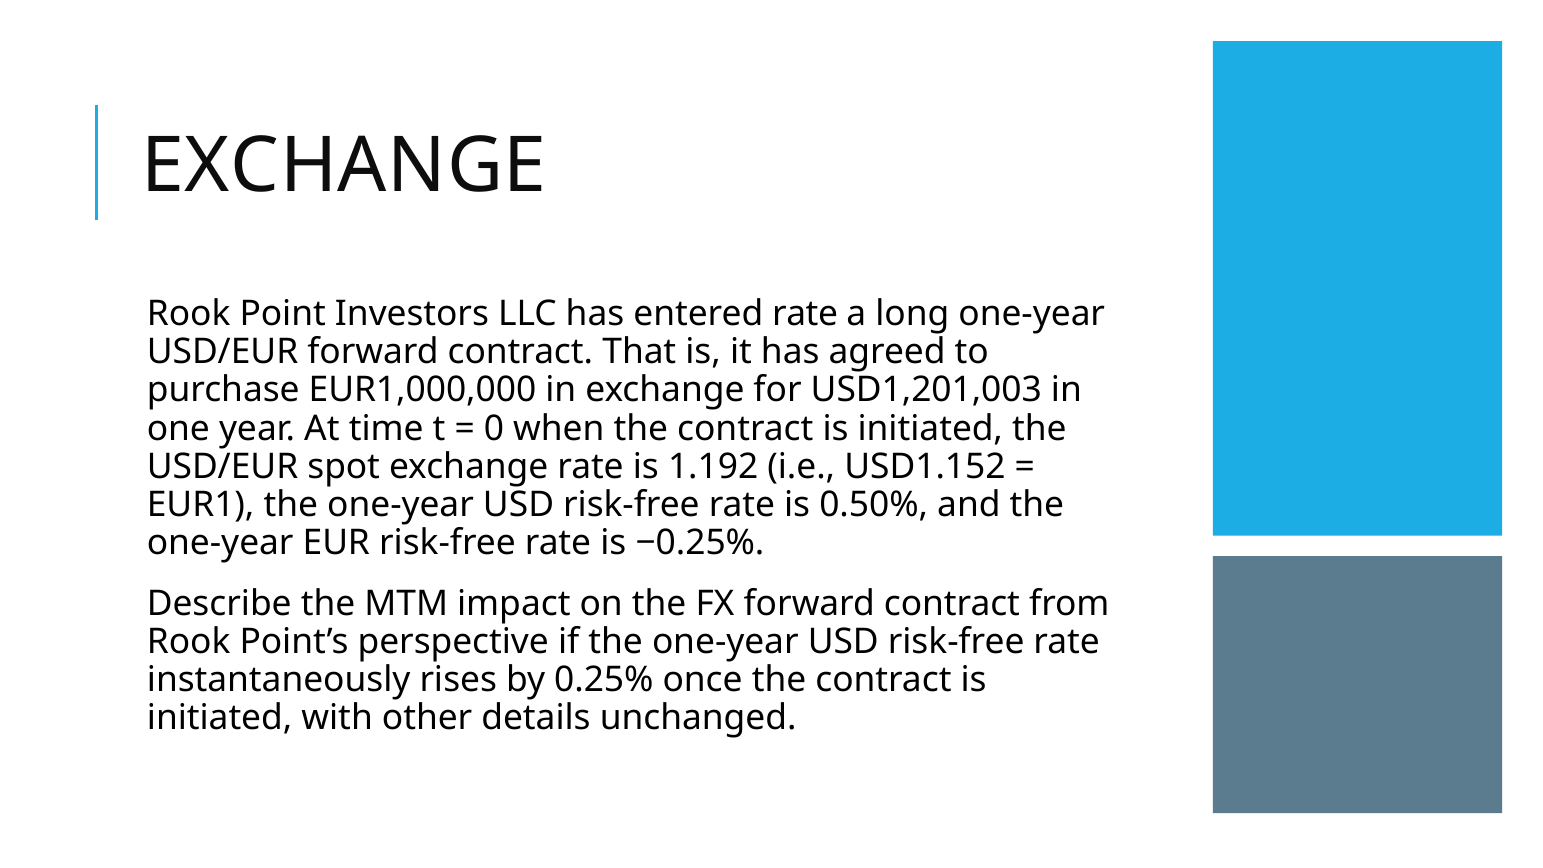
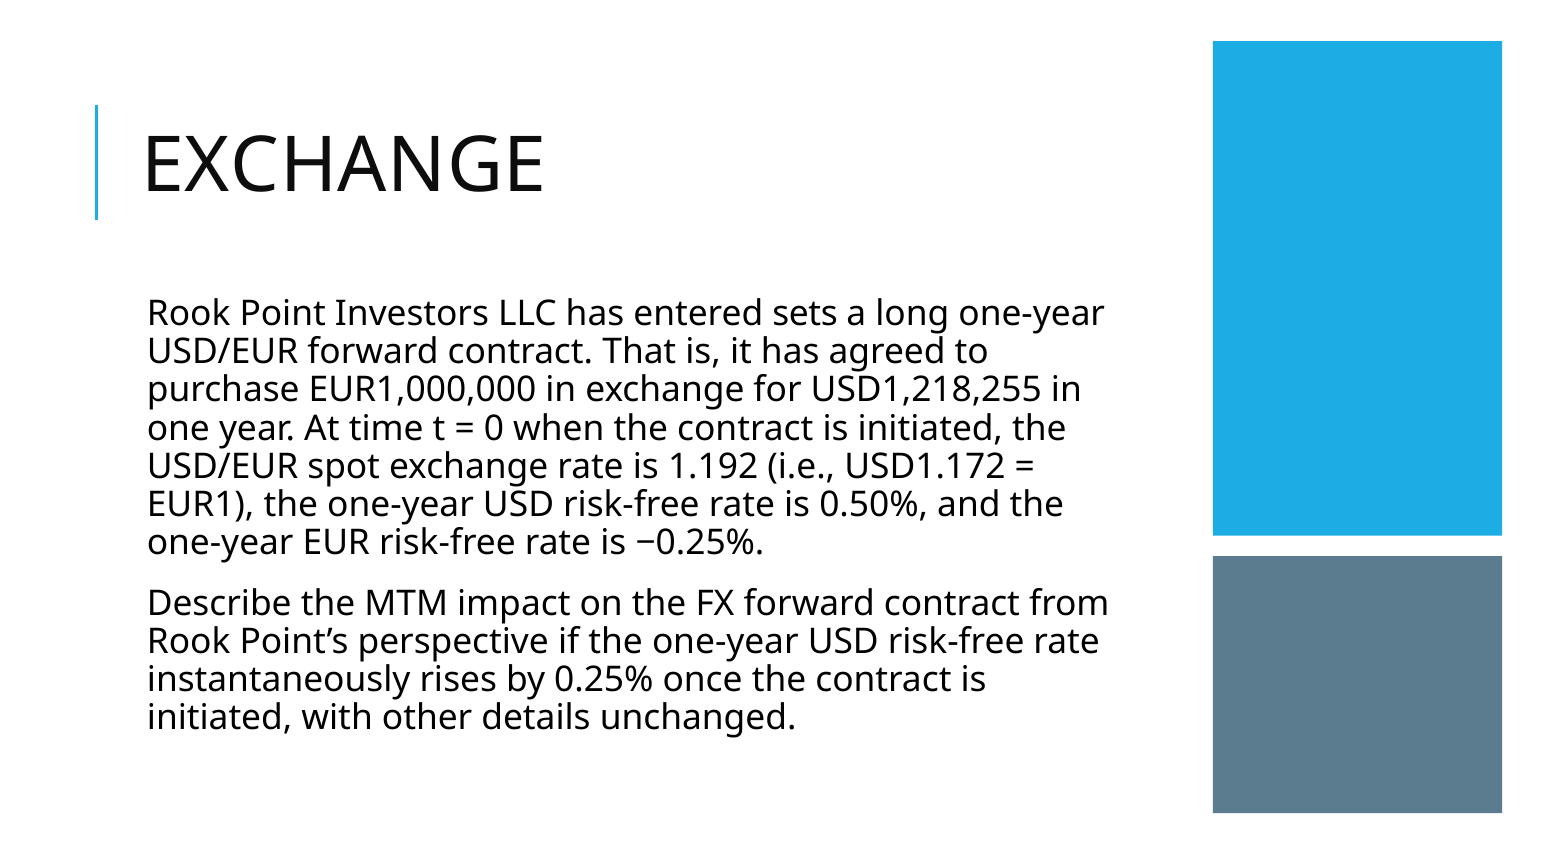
entered rate: rate -> sets
USD1,201,003: USD1,201,003 -> USD1,218,255
USD1.152: USD1.152 -> USD1.172
